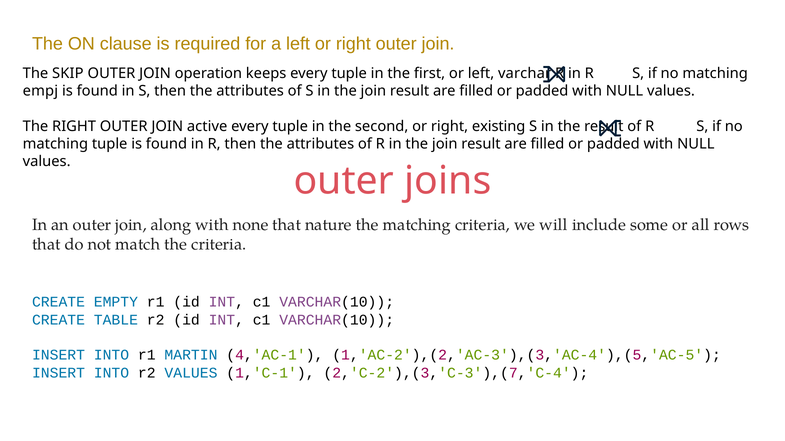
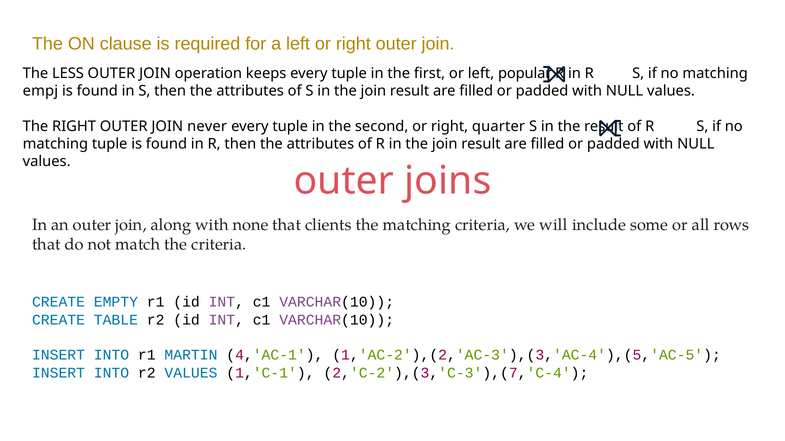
SKIP: SKIP -> LESS
varchar: varchar -> popular
active: active -> never
existing: existing -> quarter
nature: nature -> clients
